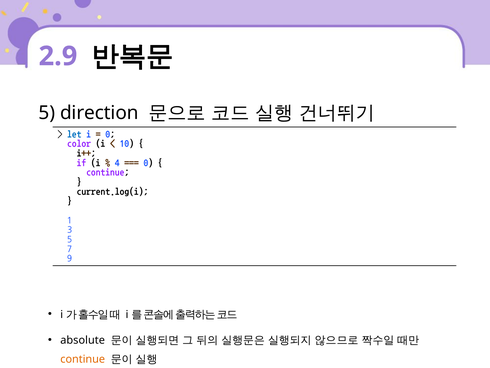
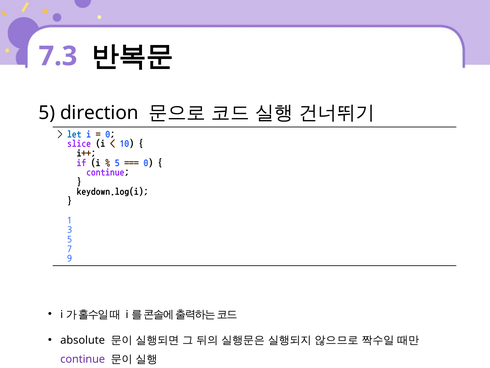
2.9: 2.9 -> 7.3
color: color -> slice
4 at (117, 162): 4 -> 5
current.log(i: current.log(i -> keydown.log(i
continue at (83, 359) colour: orange -> purple
